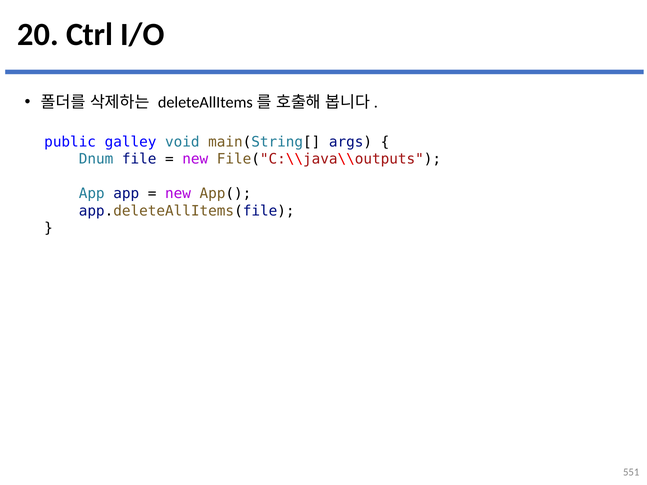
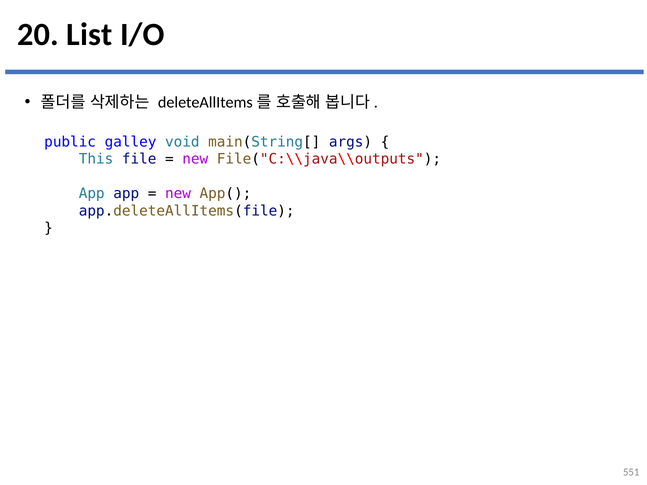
Ctrl: Ctrl -> List
Dnum: Dnum -> This
